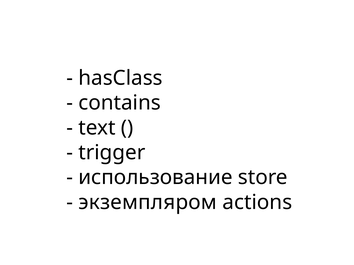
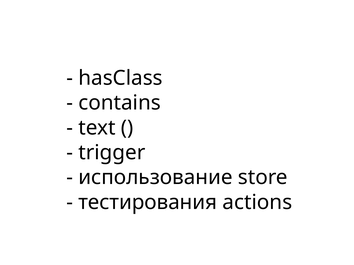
экземпляром: экземпляром -> тестирования
